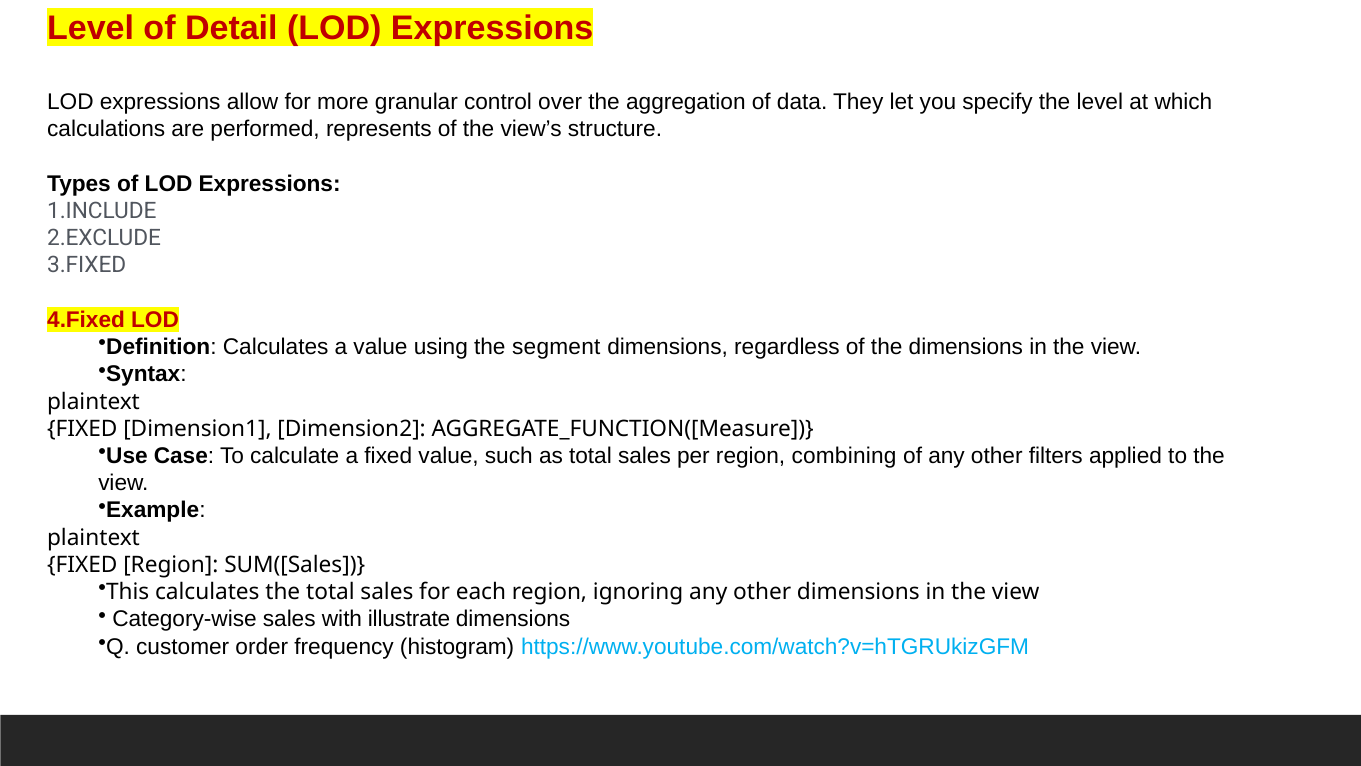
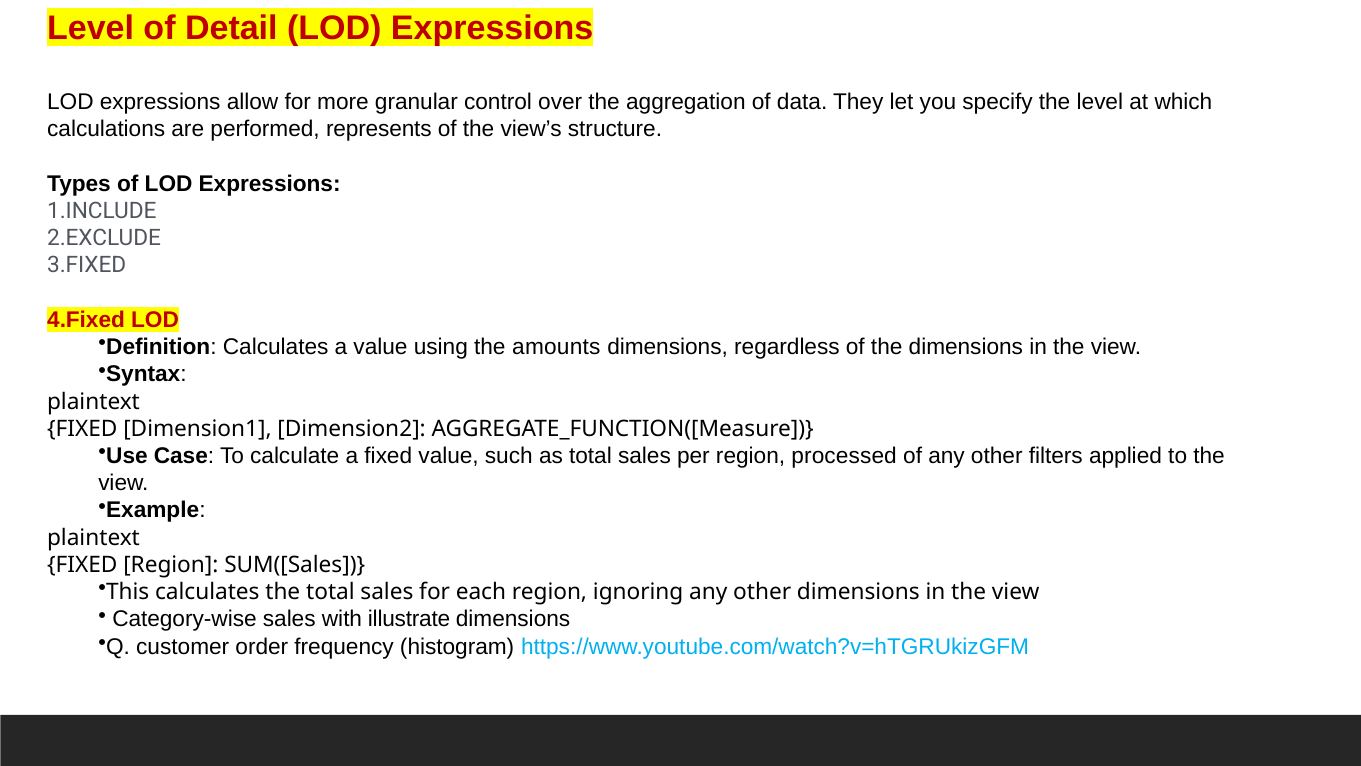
segment: segment -> amounts
combining: combining -> processed
